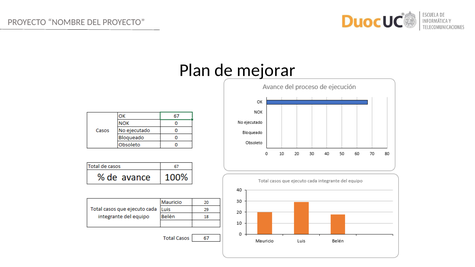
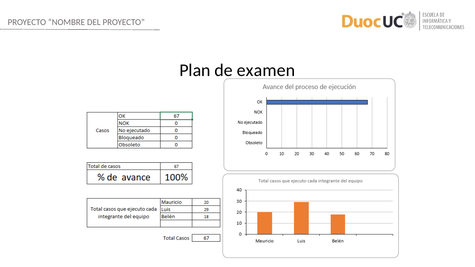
mejorar: mejorar -> examen
